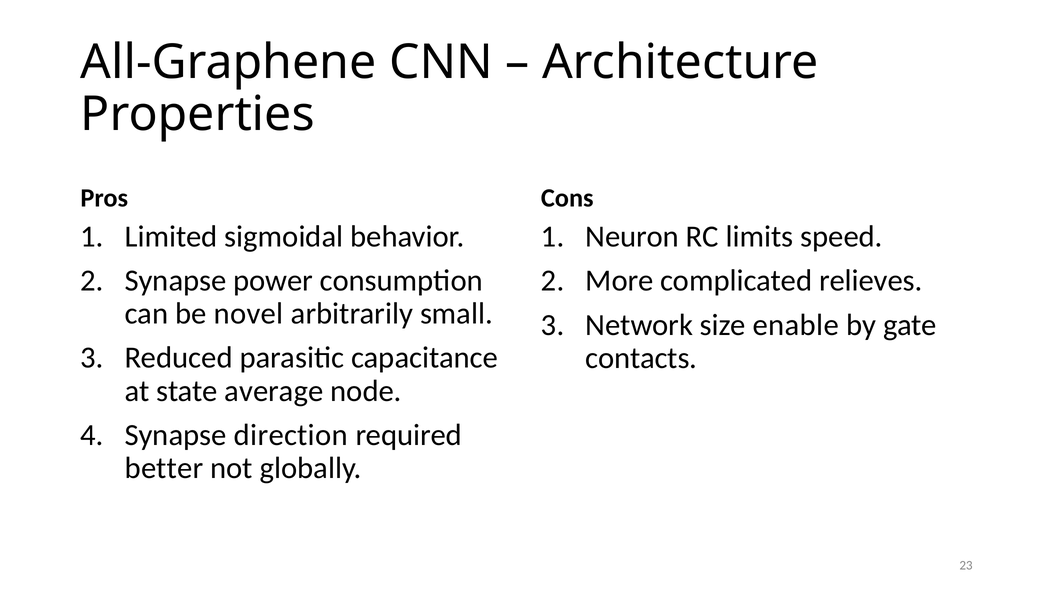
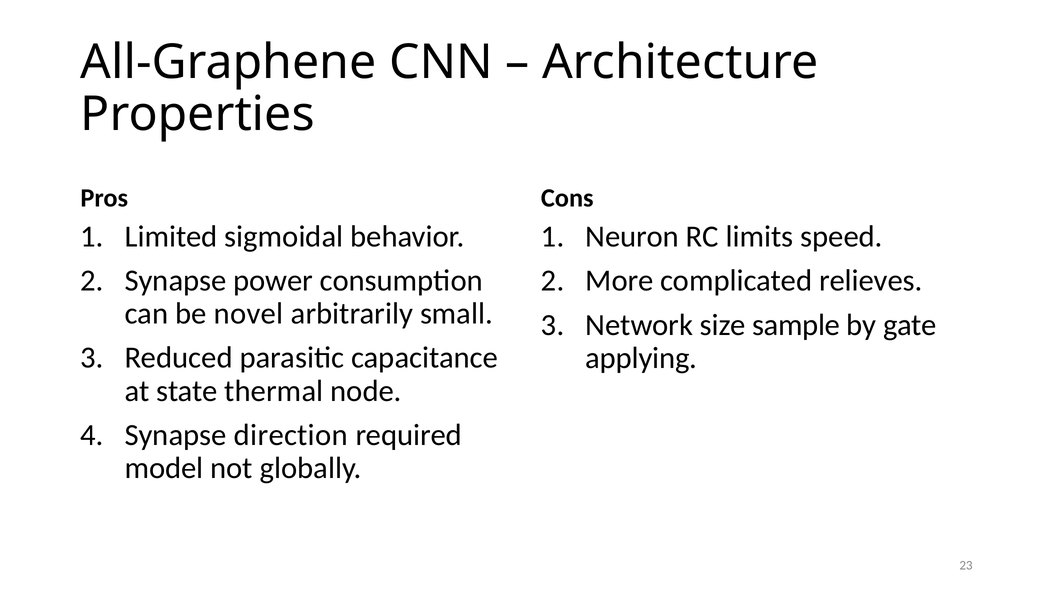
enable: enable -> sample
contacts: contacts -> applying
average: average -> thermal
better: better -> model
